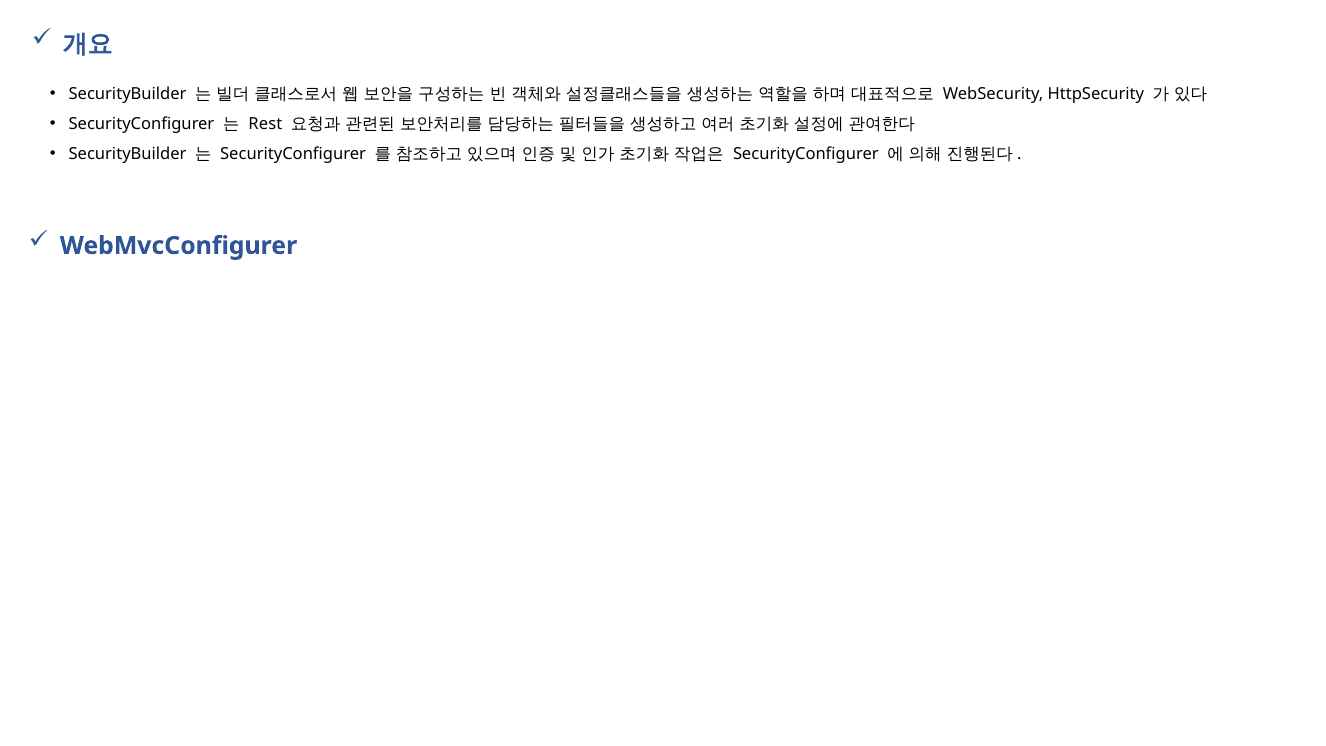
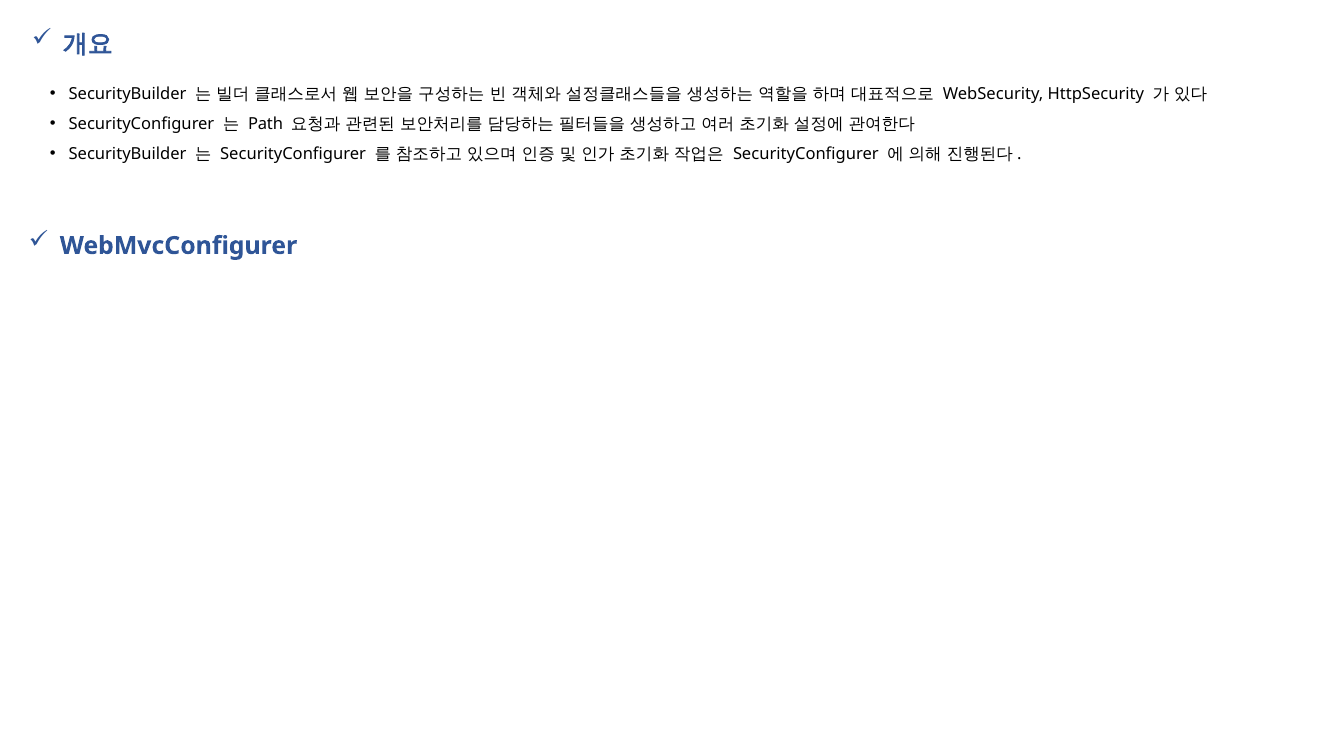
Rest: Rest -> Path
